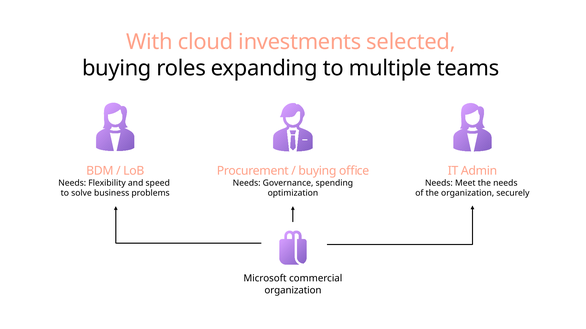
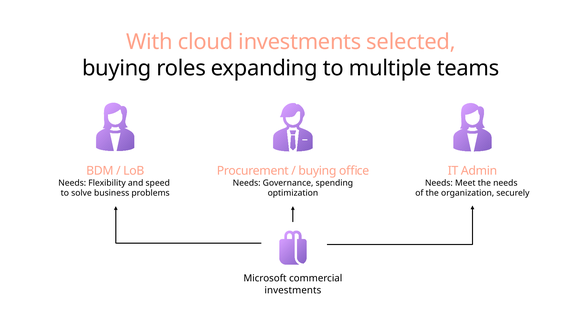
organization at (293, 291): organization -> investments
